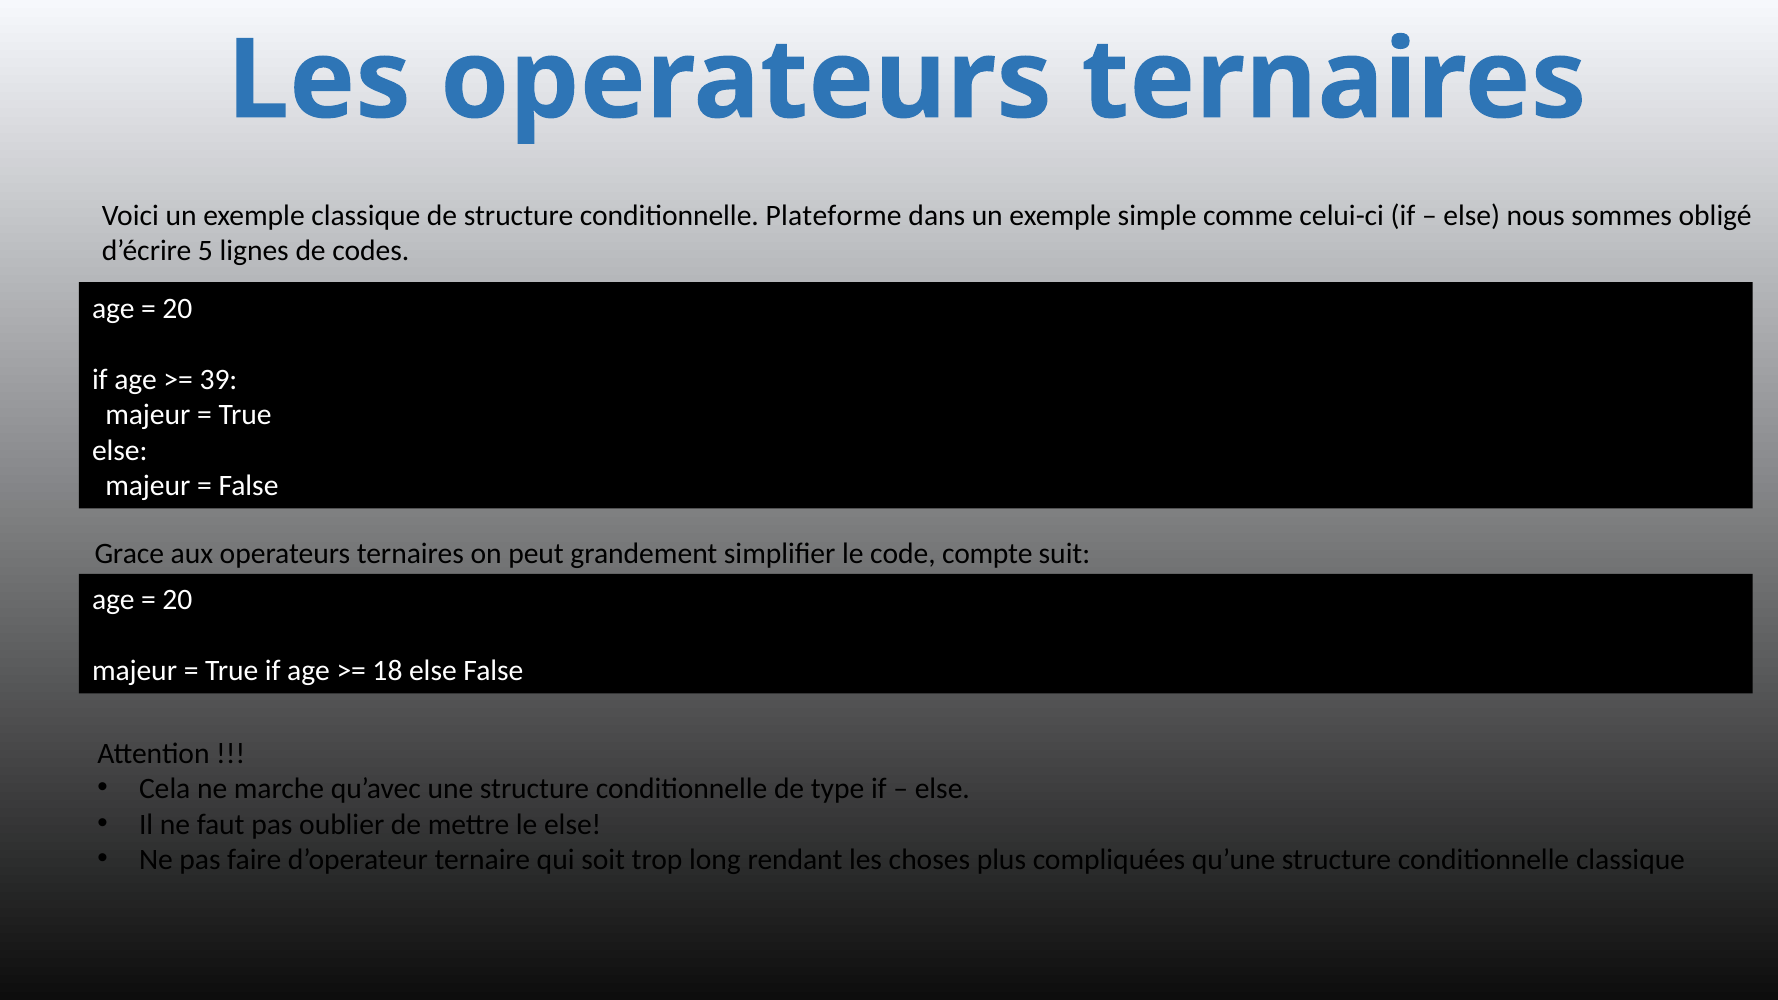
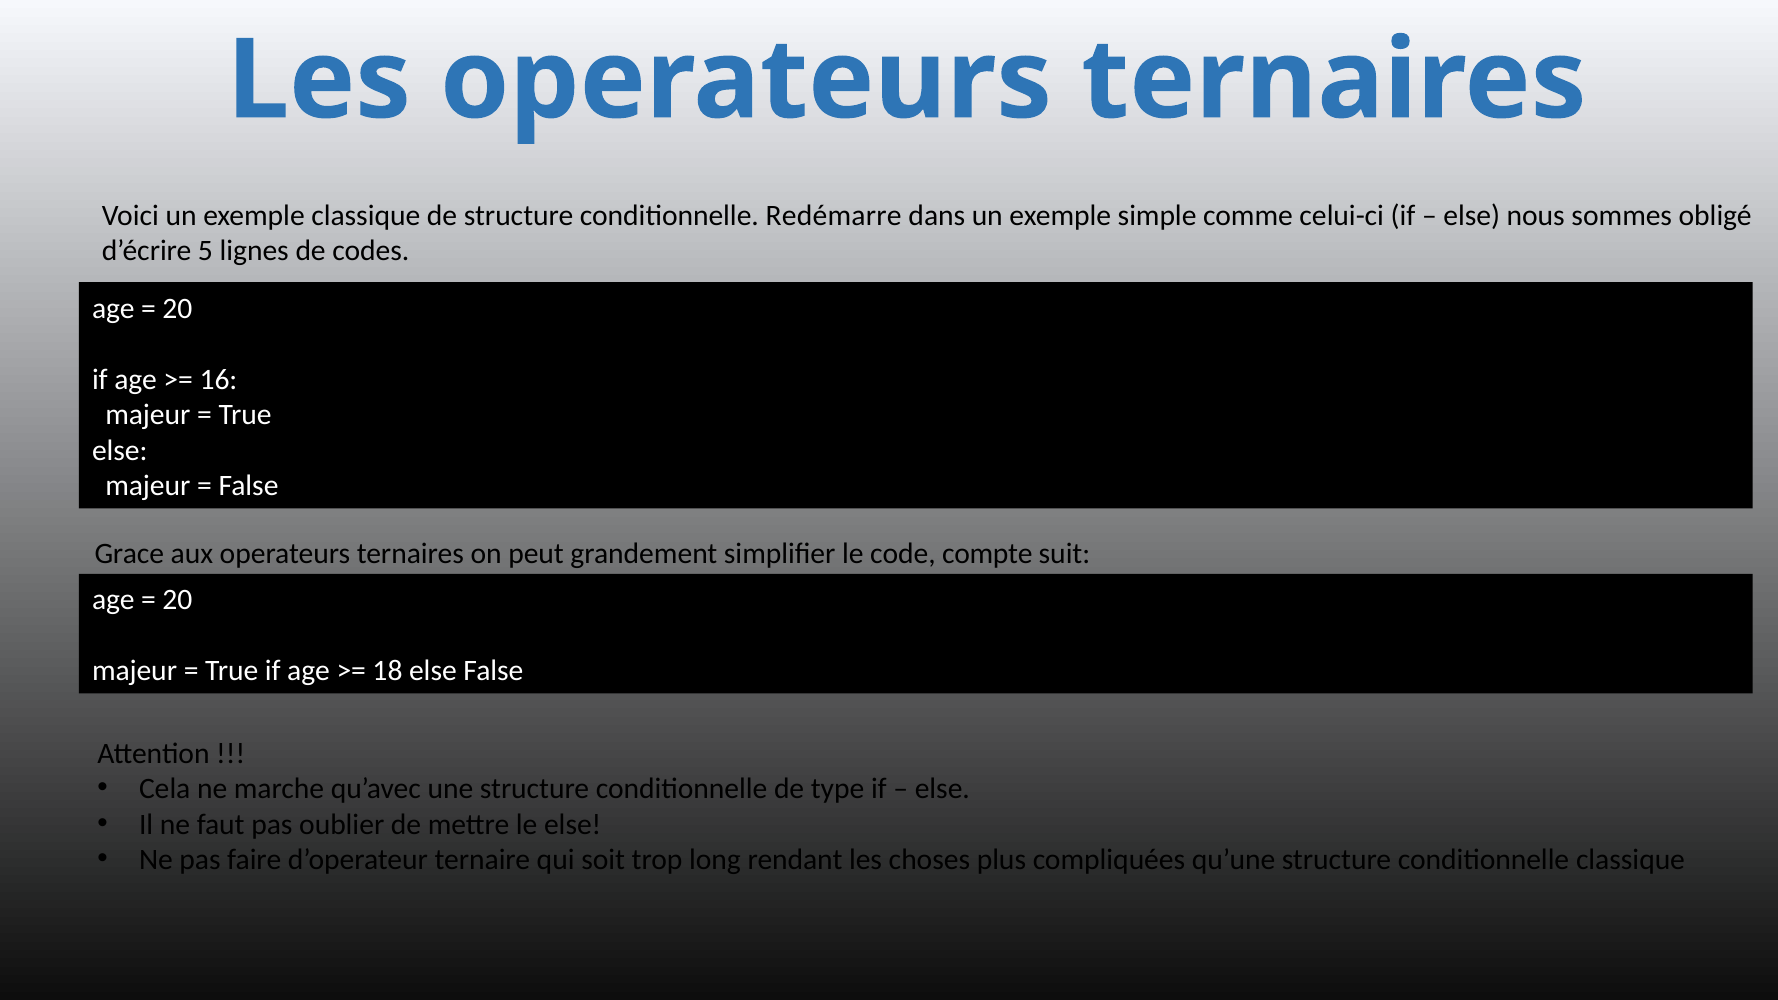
Plateforme: Plateforme -> Redémarre
39: 39 -> 16
